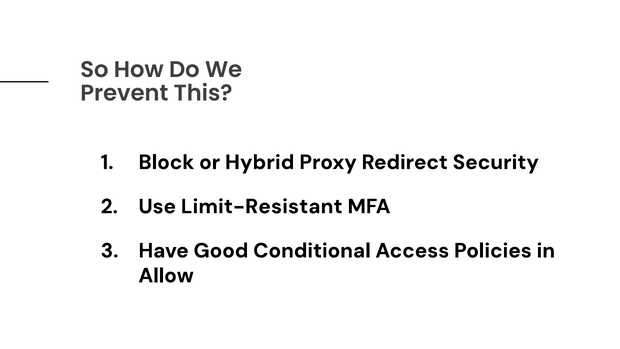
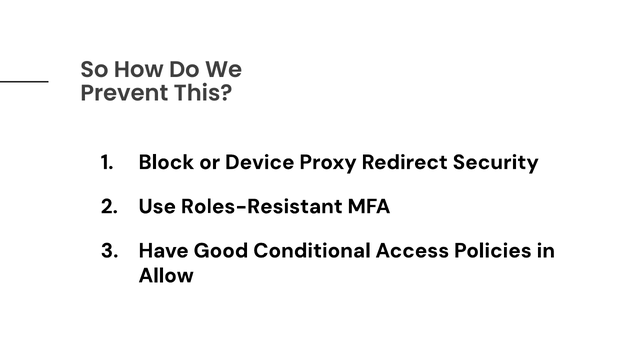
Hybrid: Hybrid -> Device
Limit-Resistant: Limit-Resistant -> Roles-Resistant
